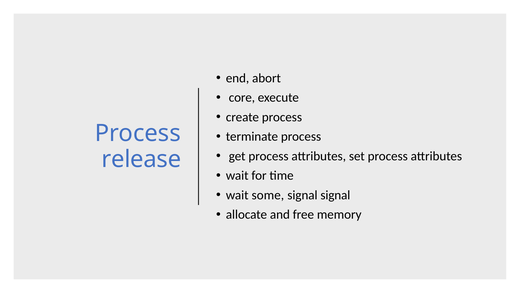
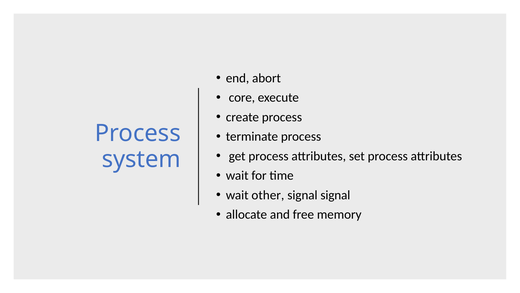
release: release -> system
some: some -> other
